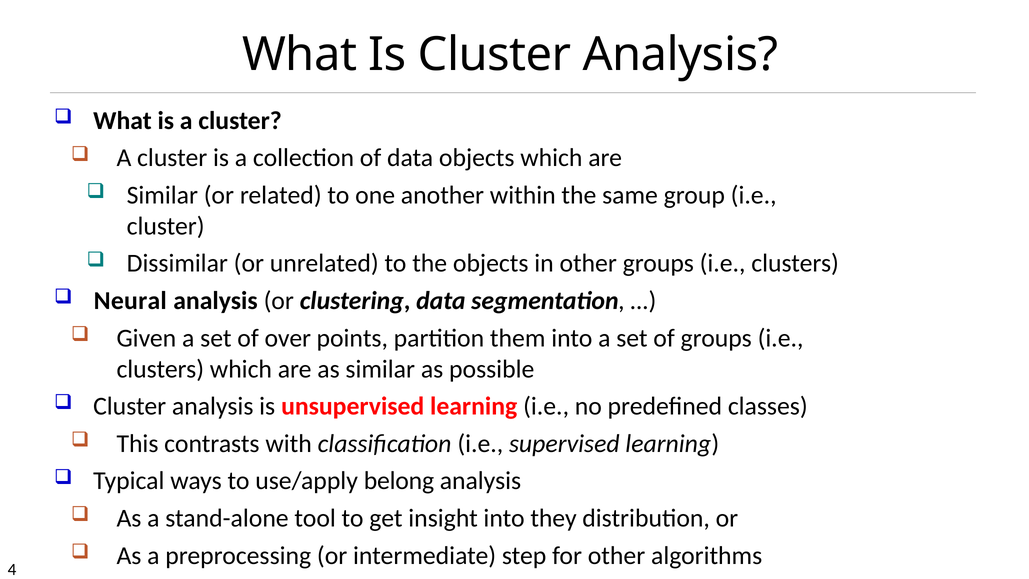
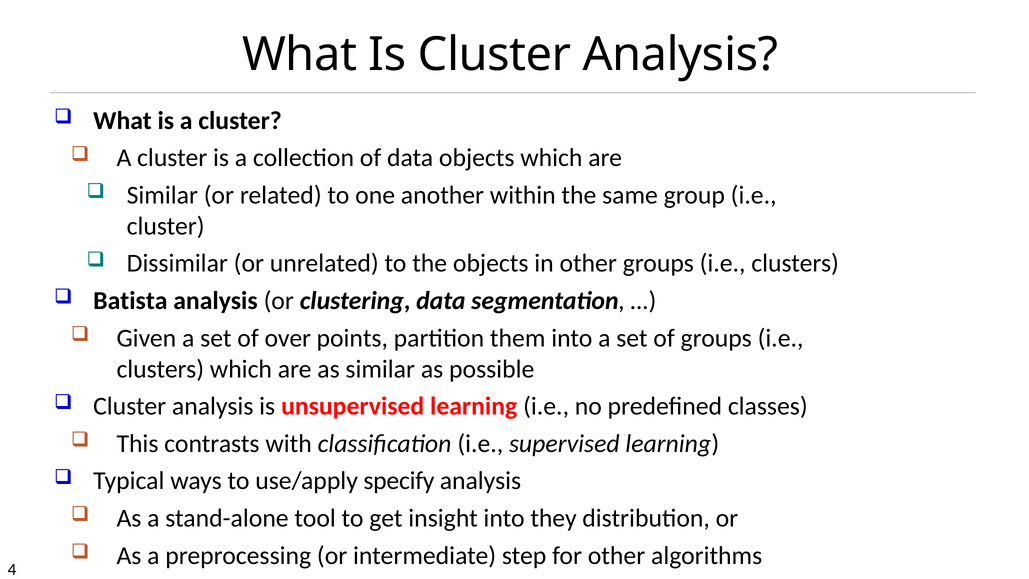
Neural: Neural -> Batista
belong: belong -> specify
